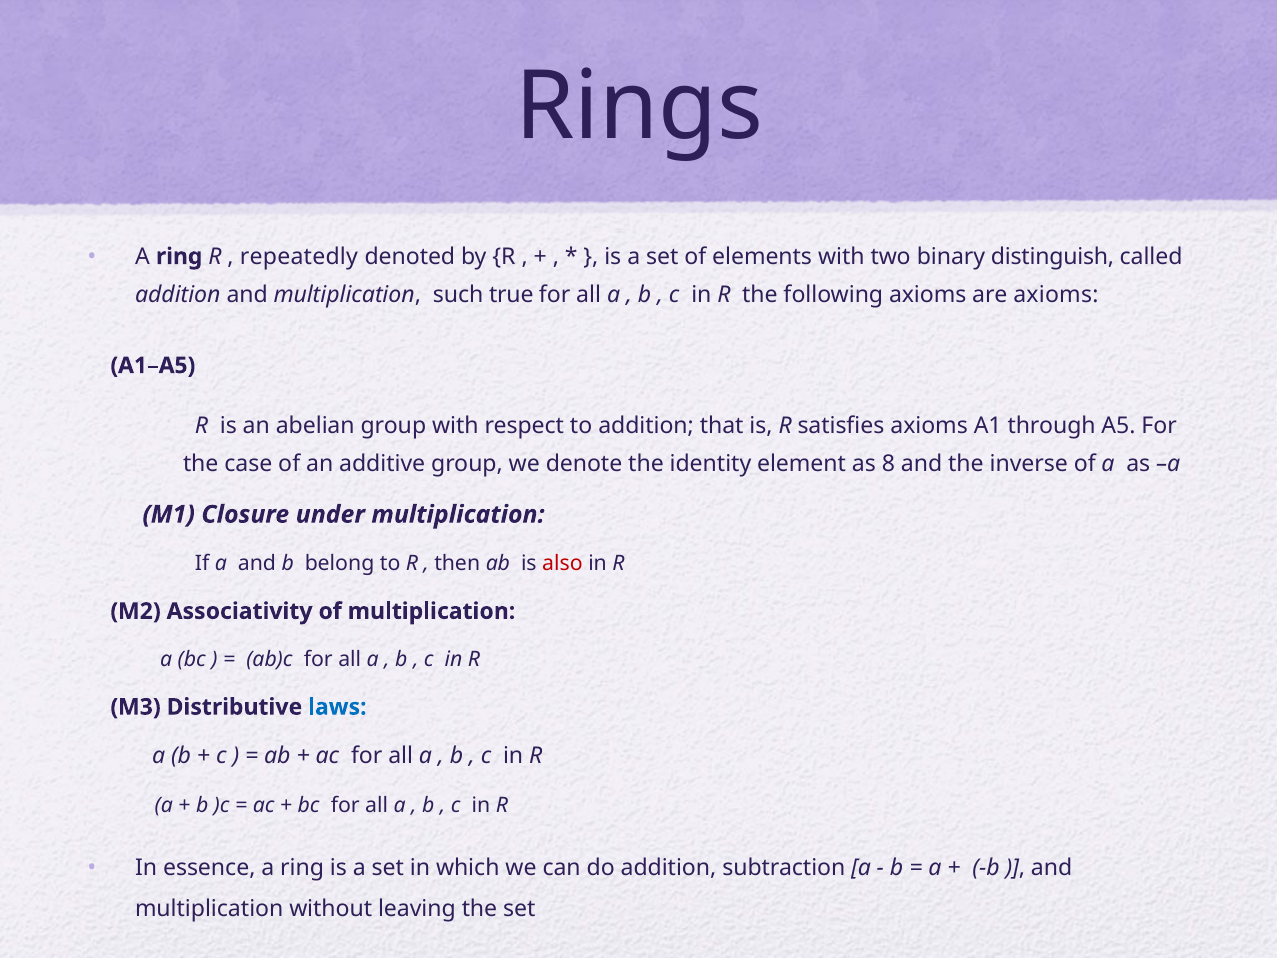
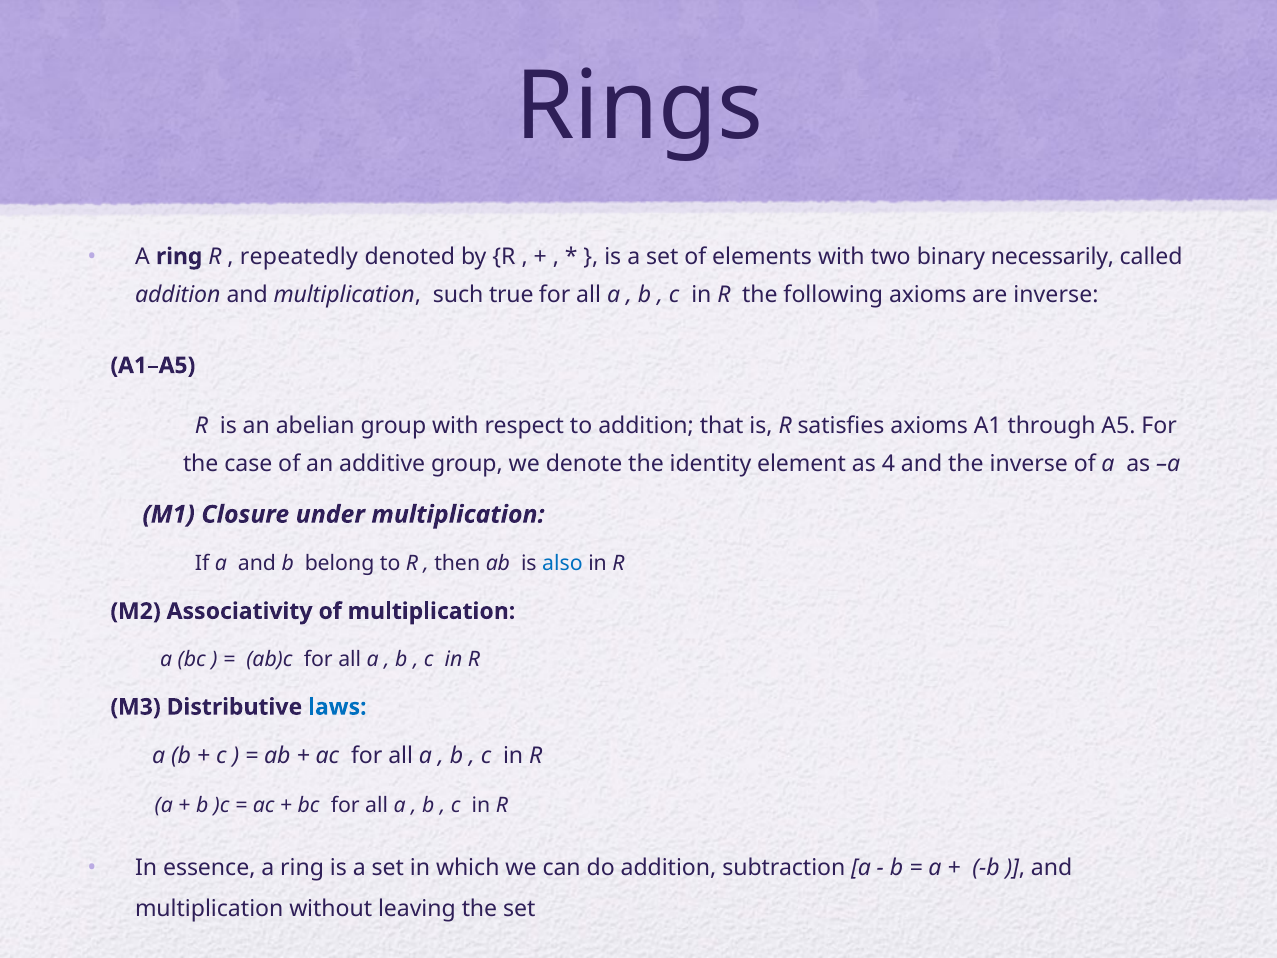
distinguish: distinguish -> necessarily
are axioms: axioms -> inverse
8: 8 -> 4
also colour: red -> blue
